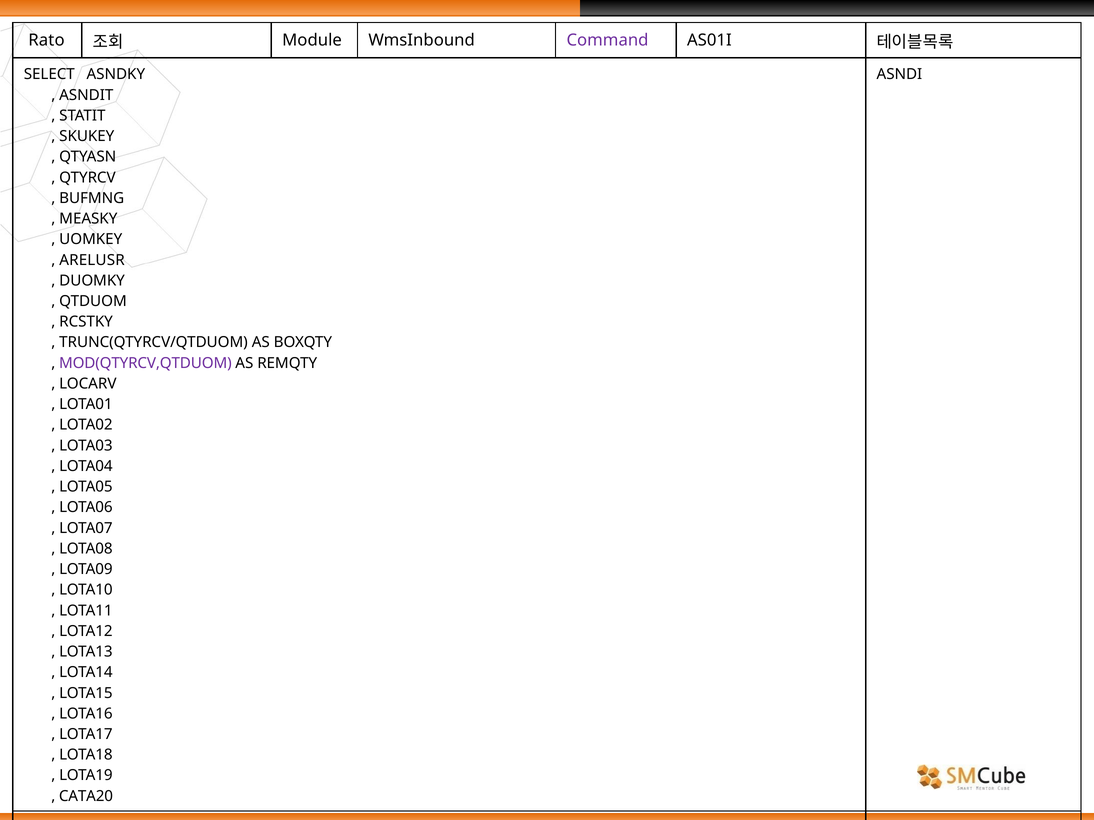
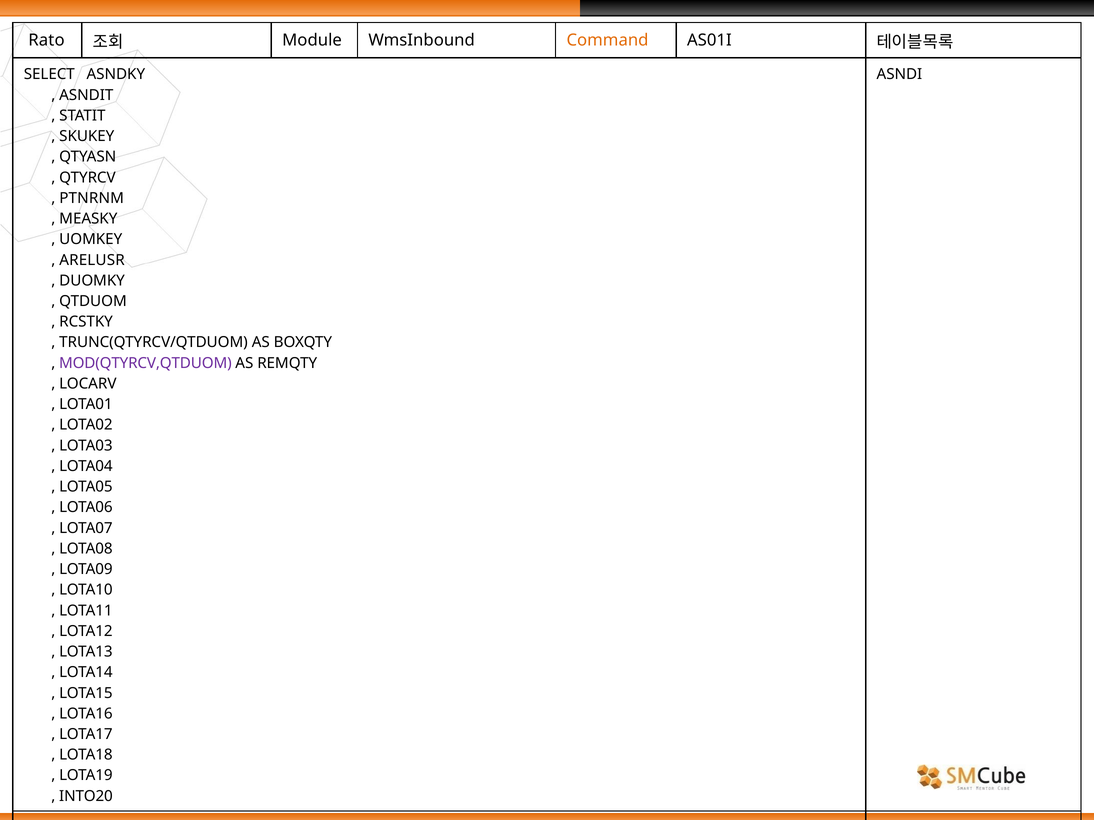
Command colour: purple -> orange
BUFMNG: BUFMNG -> PTNRNM
CATA20: CATA20 -> INTO20
